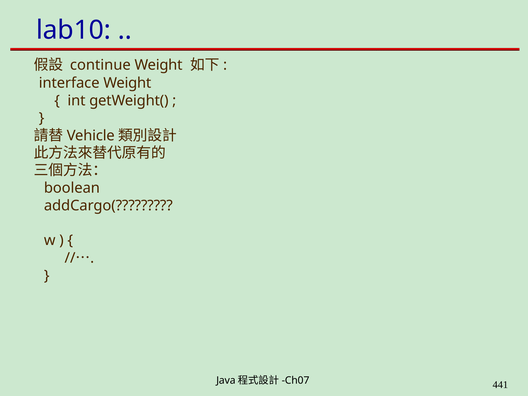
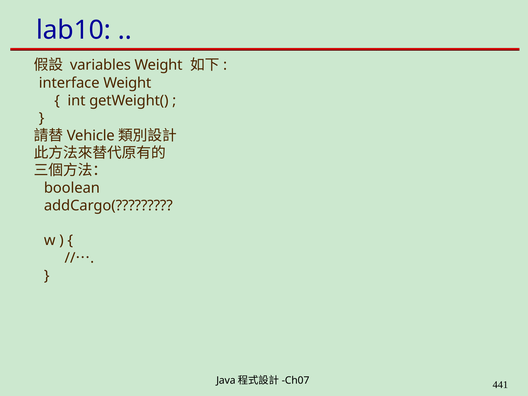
continue: continue -> variables
